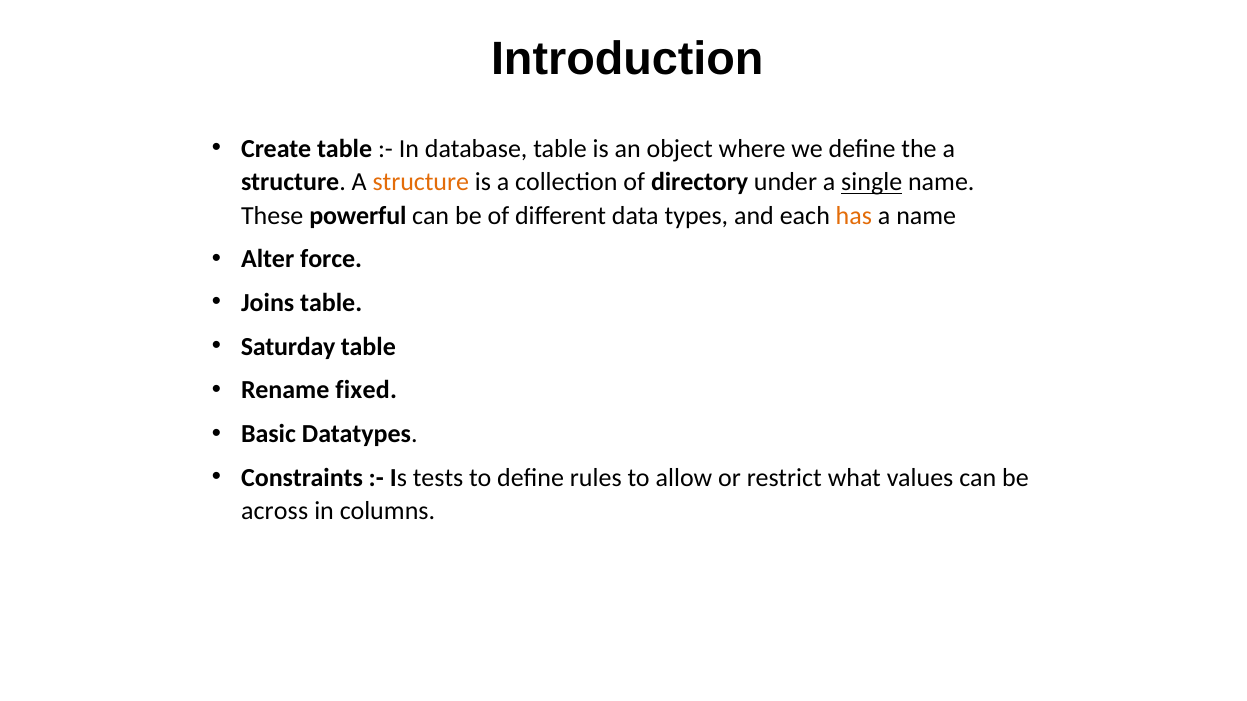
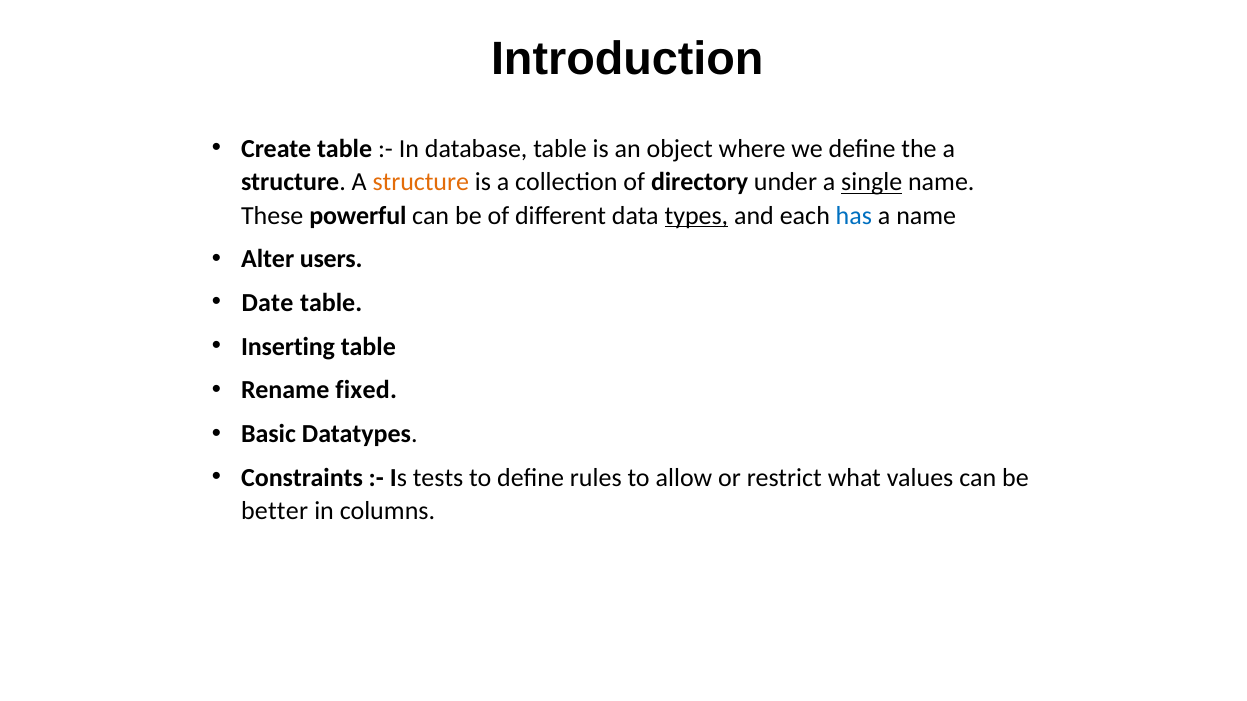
types underline: none -> present
has colour: orange -> blue
force: force -> users
Joins: Joins -> Date
Saturday: Saturday -> Inserting
across: across -> better
